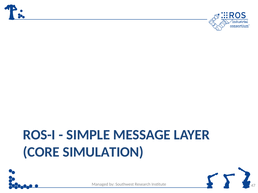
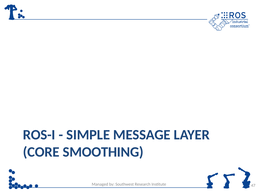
SIMULATION: SIMULATION -> SMOOTHING
